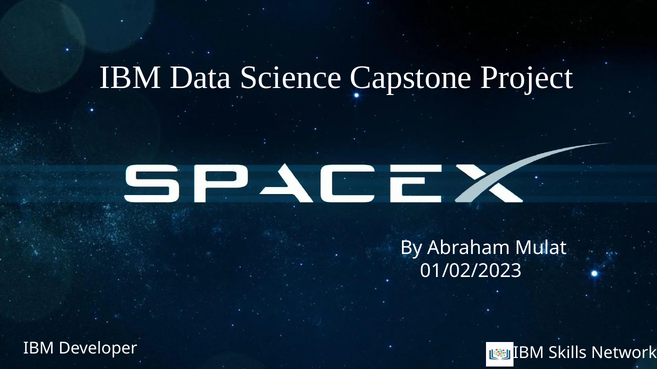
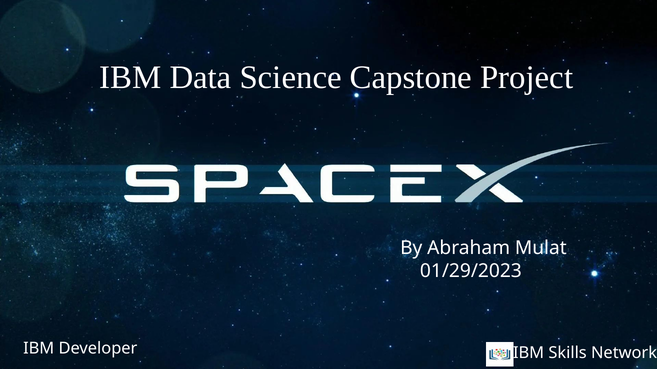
01/02/2023: 01/02/2023 -> 01/29/2023
